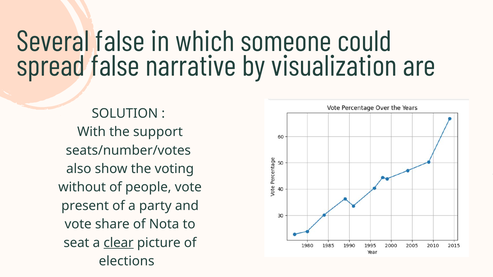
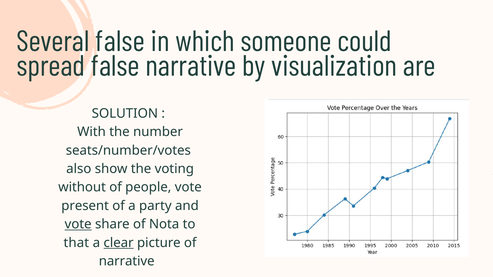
support: support -> number
vote at (78, 224) underline: none -> present
seat: seat -> that
elections at (127, 261): elections -> narrative
